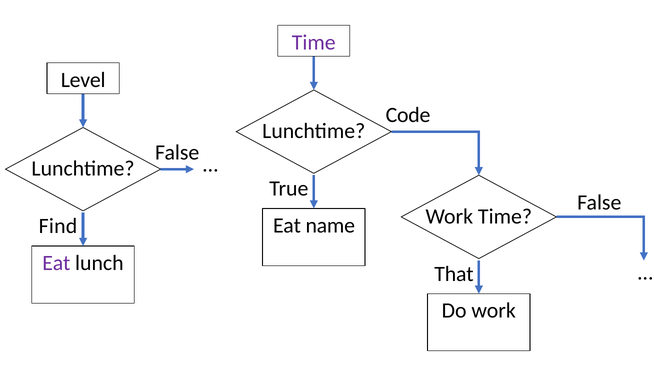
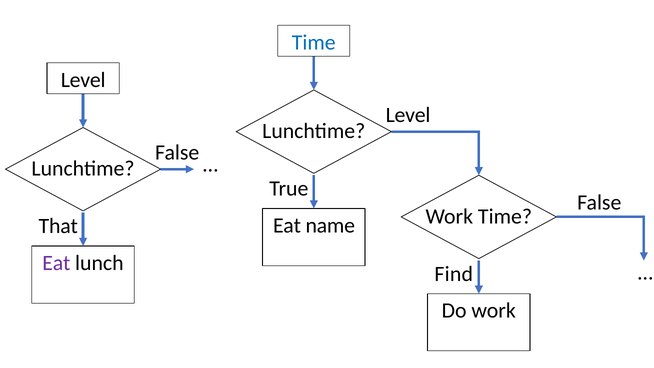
Time at (314, 42) colour: purple -> blue
Code at (408, 115): Code -> Level
Find: Find -> That
That: That -> Find
